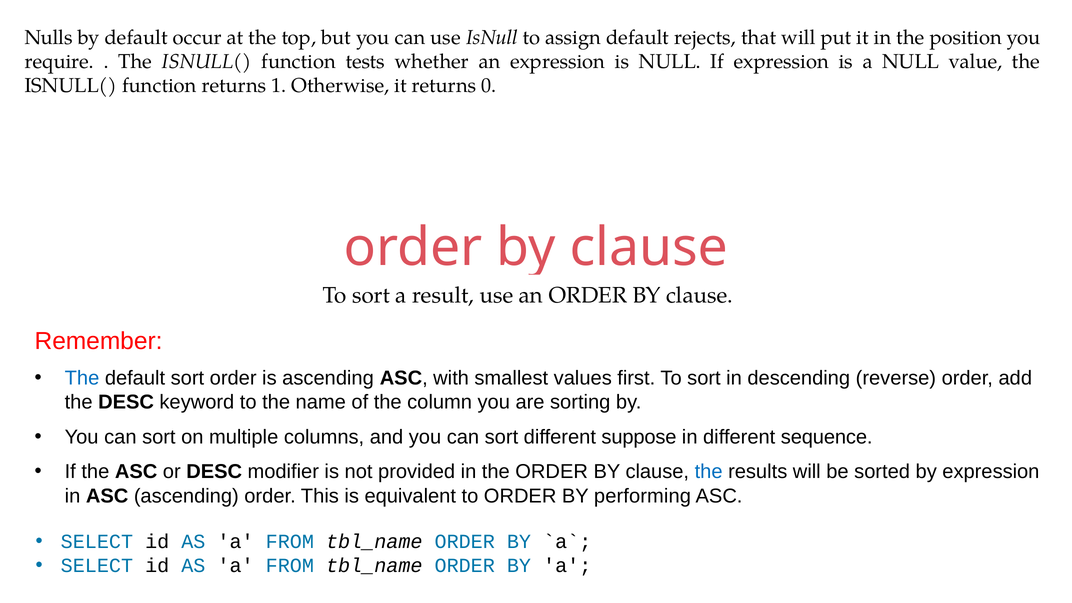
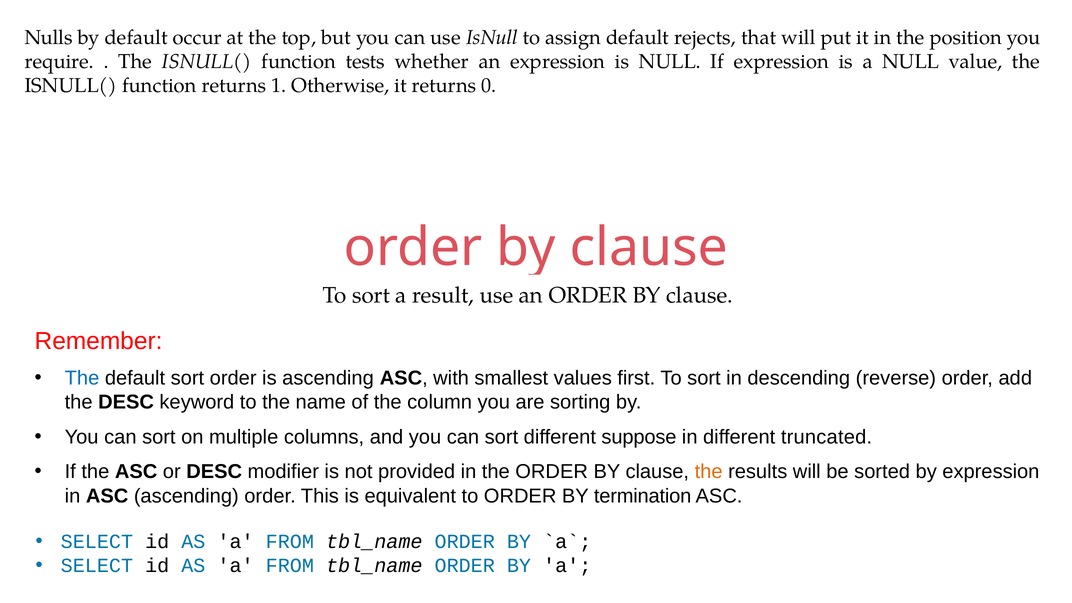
sequence: sequence -> truncated
the at (709, 472) colour: blue -> orange
performing: performing -> termination
